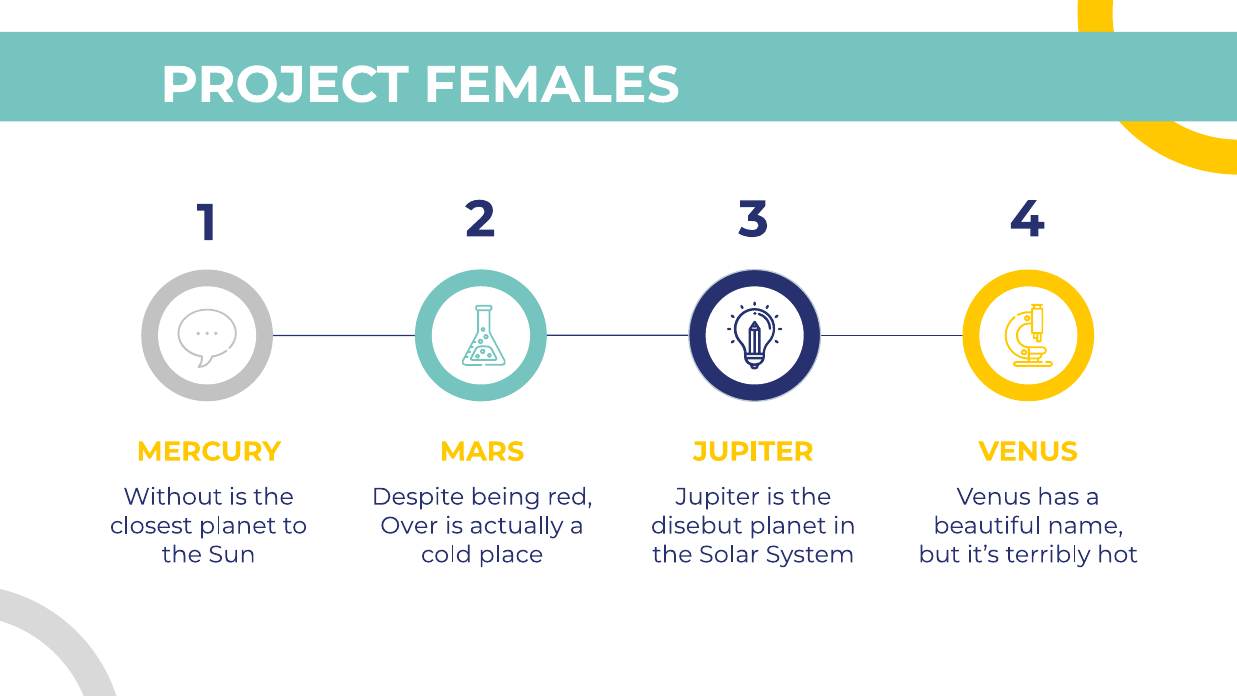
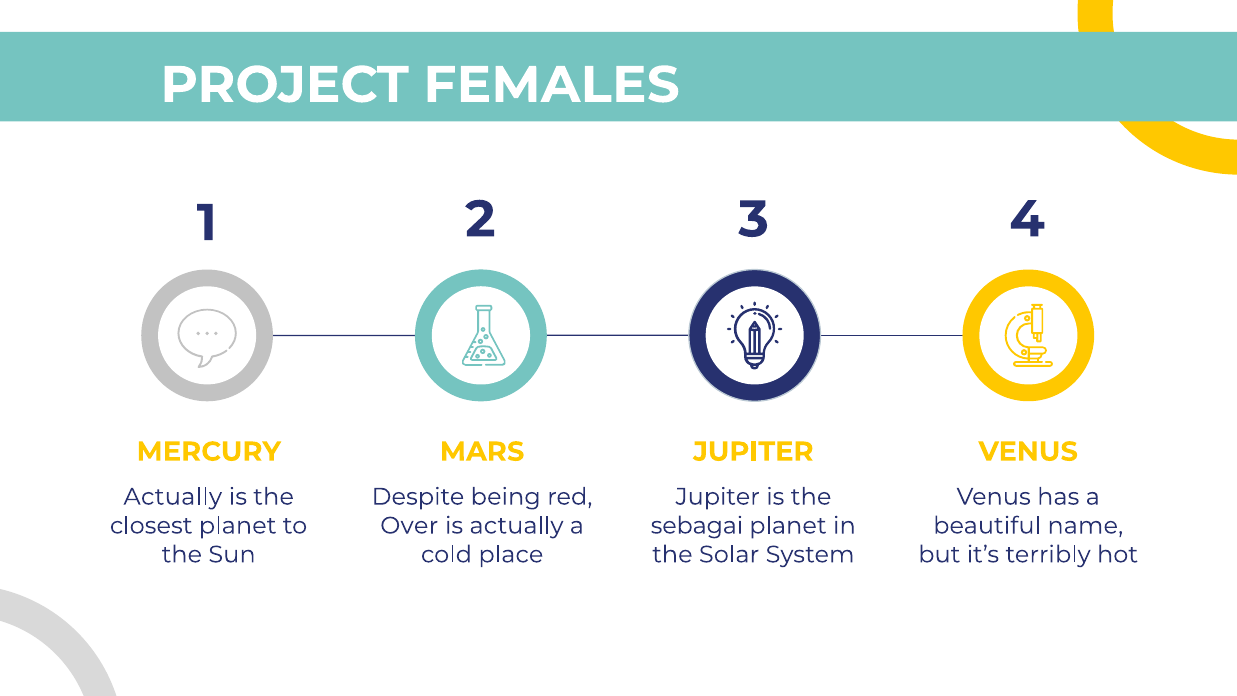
Without at (173, 497): Without -> Actually
disebut: disebut -> sebagai
